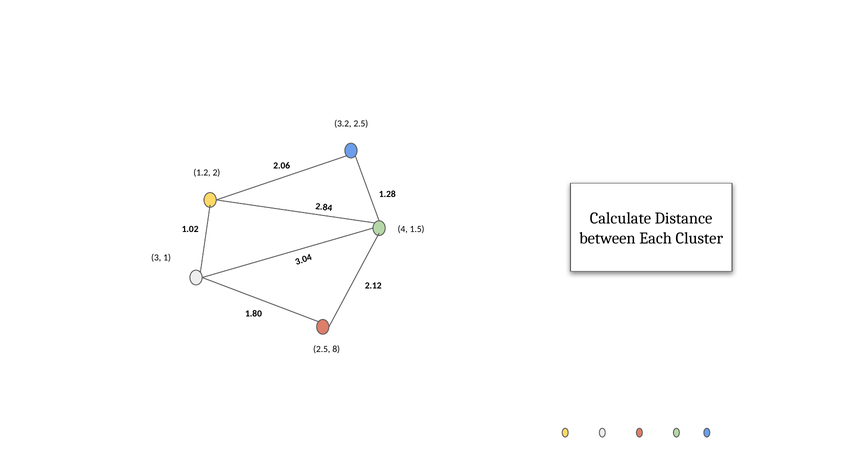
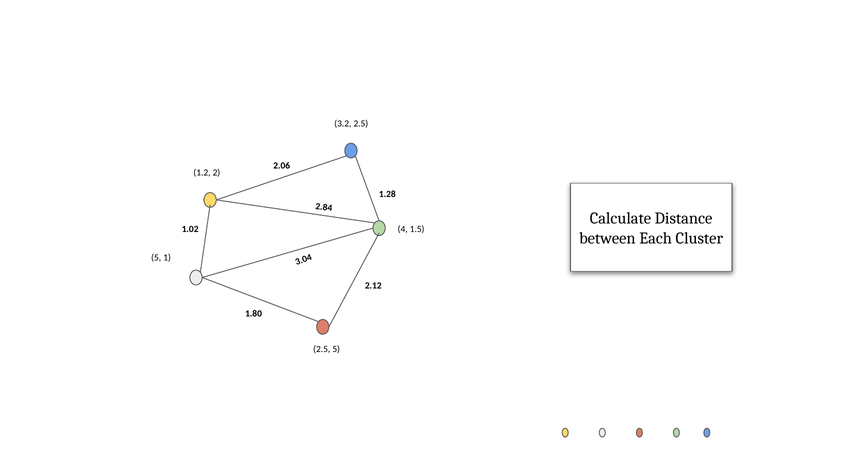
3 at (156, 257): 3 -> 5
2.5 8: 8 -> 5
